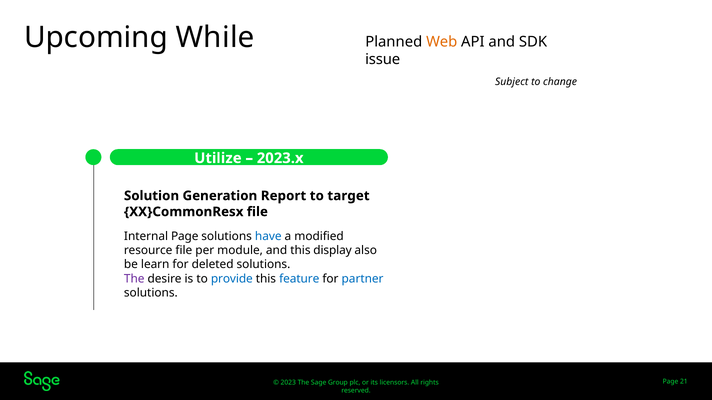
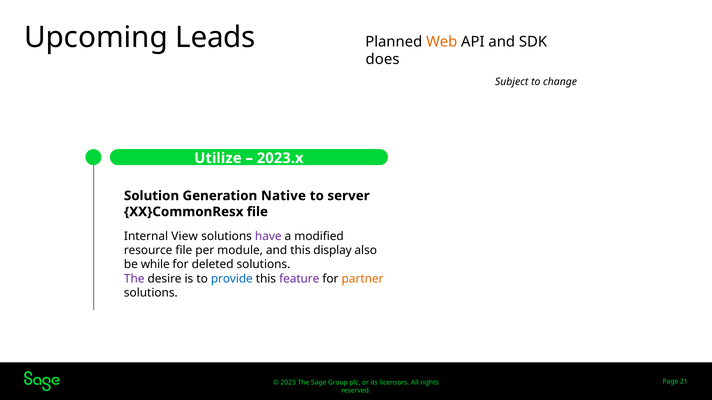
While: While -> Leads
issue: issue -> does
Report: Report -> Native
target: target -> server
Internal Page: Page -> View
have colour: blue -> purple
learn: learn -> while
feature colour: blue -> purple
partner colour: blue -> orange
